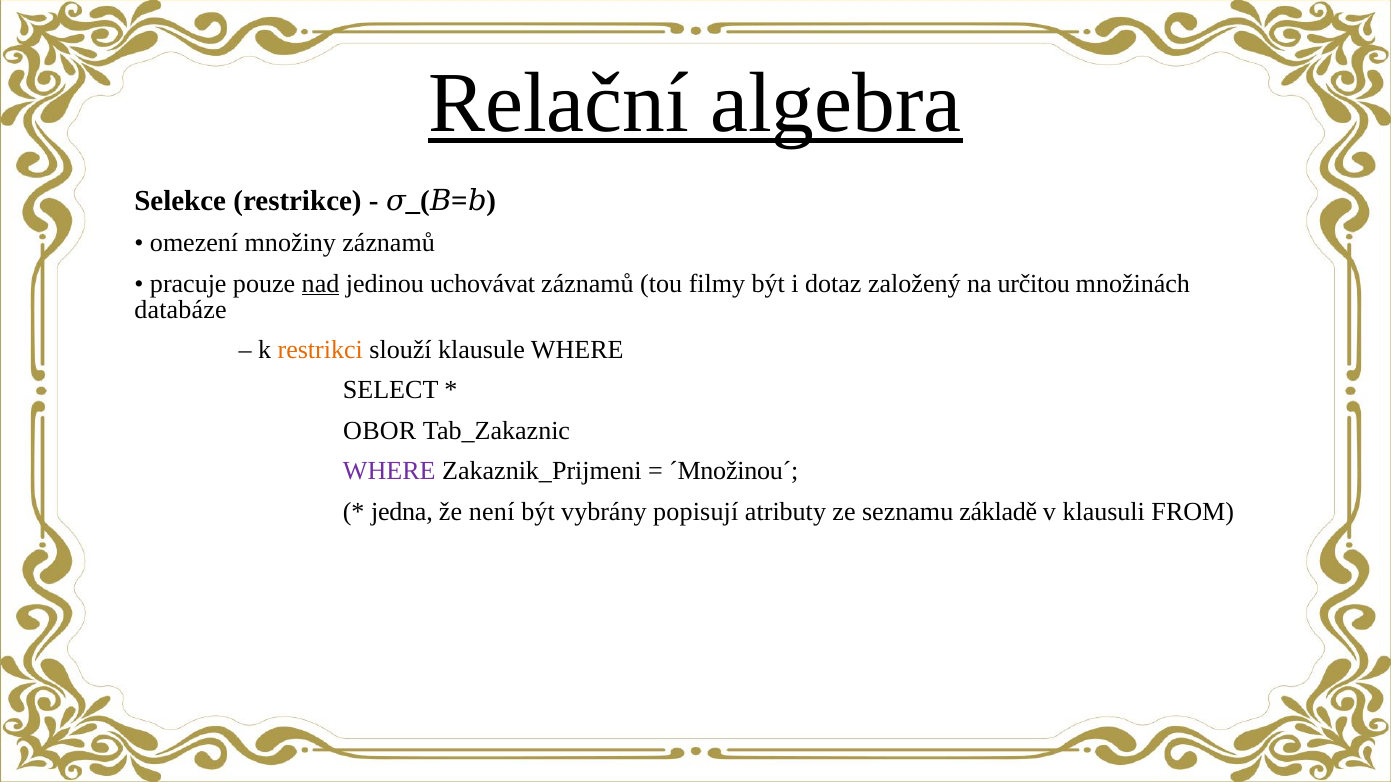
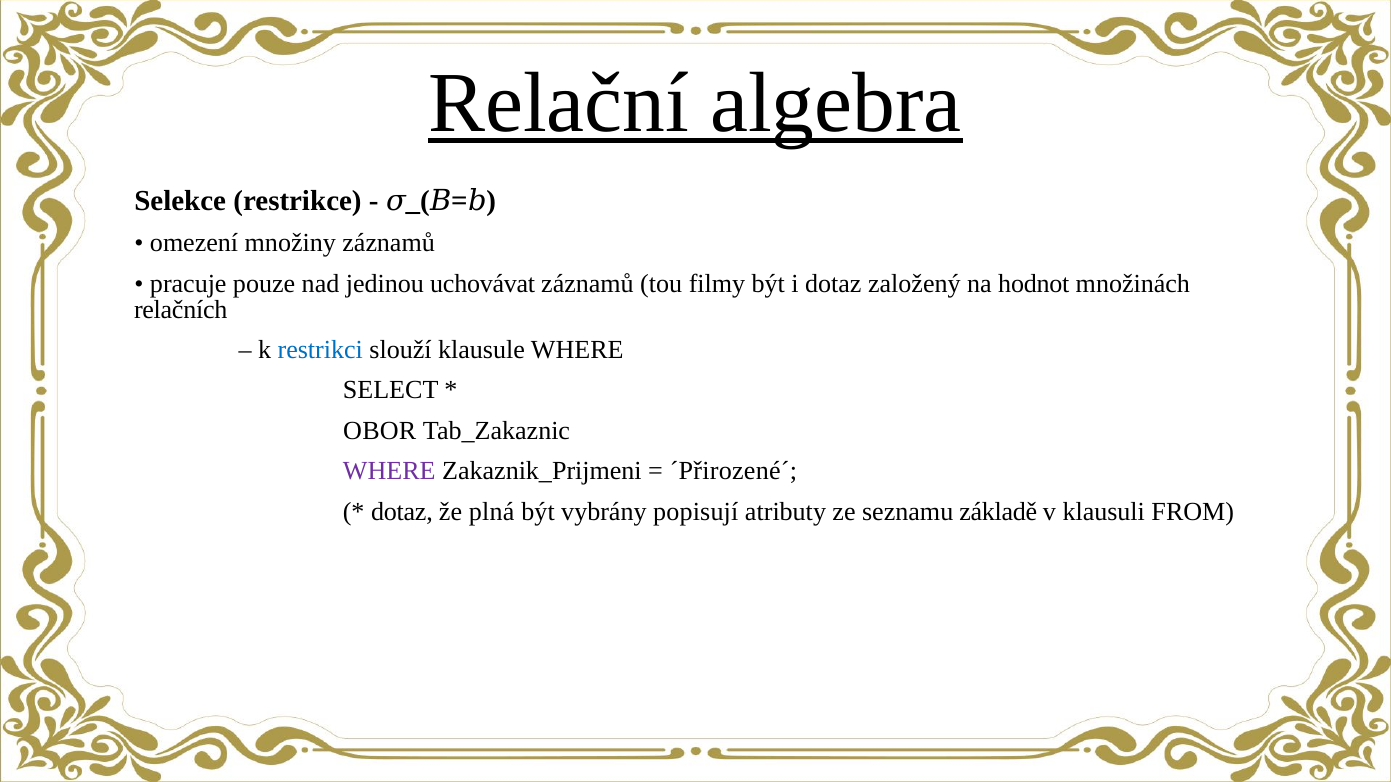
nad underline: present -> none
určitou: určitou -> hodnot
databáze: databáze -> relačních
restrikci colour: orange -> blue
´Množinou´: ´Množinou´ -> ´Přirozené´
jedna at (402, 512): jedna -> dotaz
není: není -> plná
